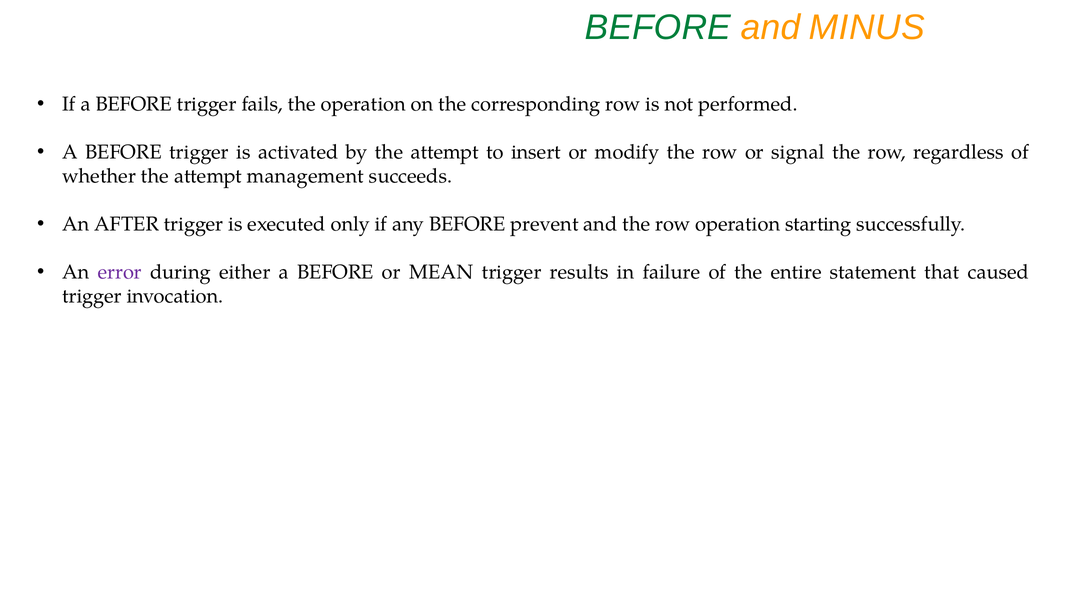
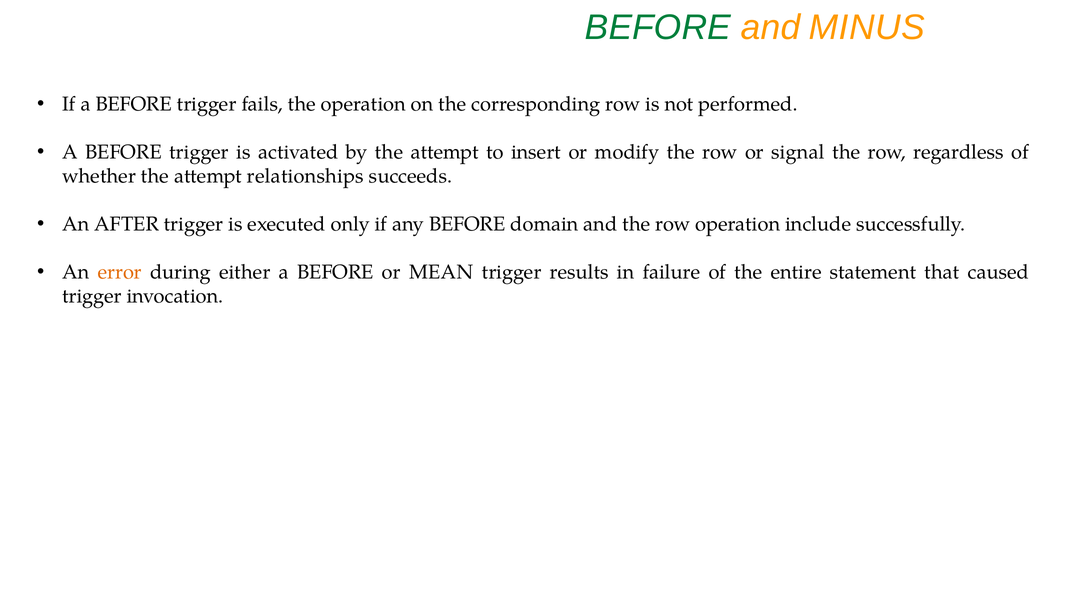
management: management -> relationships
prevent: prevent -> domain
starting: starting -> include
error colour: purple -> orange
